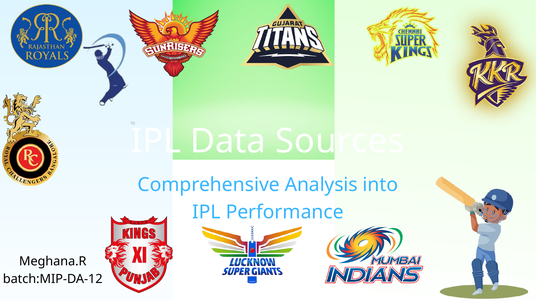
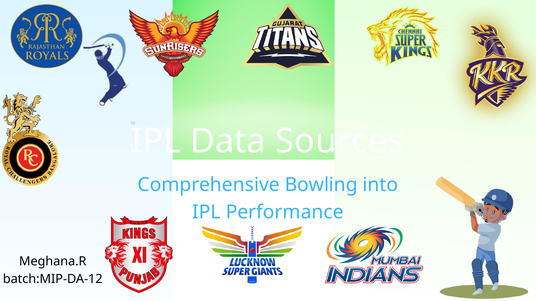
Analysis: Analysis -> Bowling
